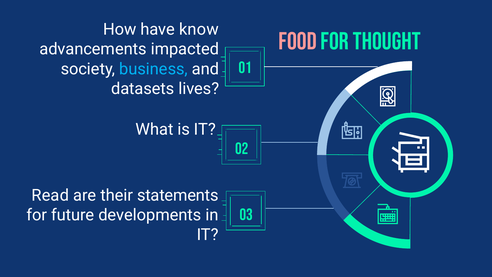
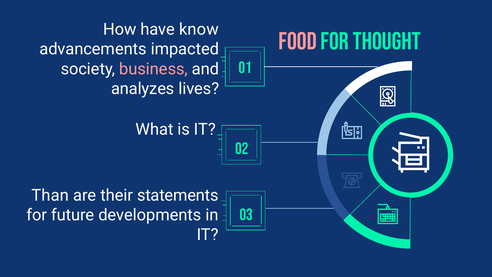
business colour: light blue -> pink
datasets: datasets -> analyzes
Read: Read -> Than
